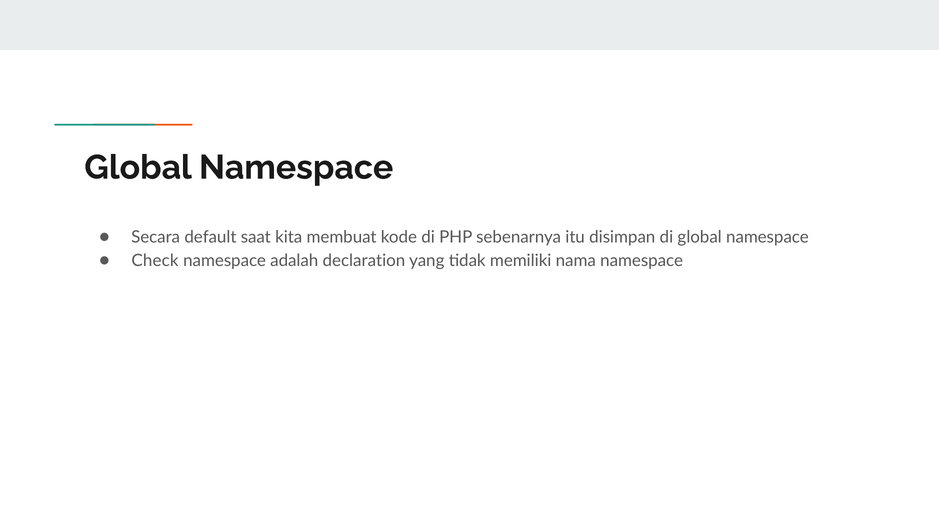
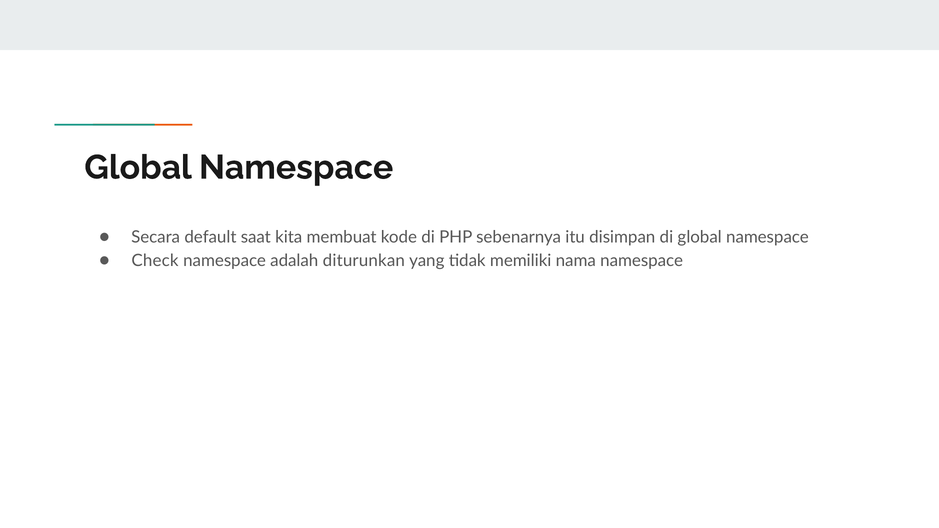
declaration: declaration -> diturunkan
